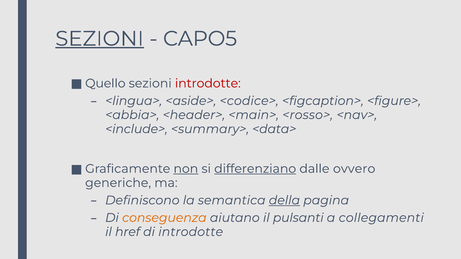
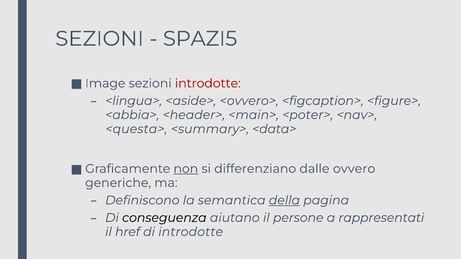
SEZIONI at (100, 39) underline: present -> none
CAPO5: CAPO5 -> SPAZI5
Quello: Quello -> Image
<codice>: <codice> -> <ovvero>
<rosso>: <rosso> -> <poter>
<include>: <include> -> <questa>
differenziano underline: present -> none
conseguenza colour: orange -> black
pulsanti: pulsanti -> persone
collegamenti: collegamenti -> rappresentati
